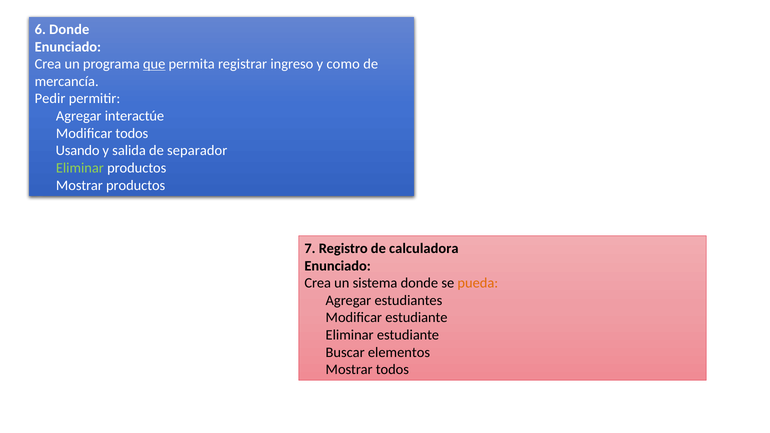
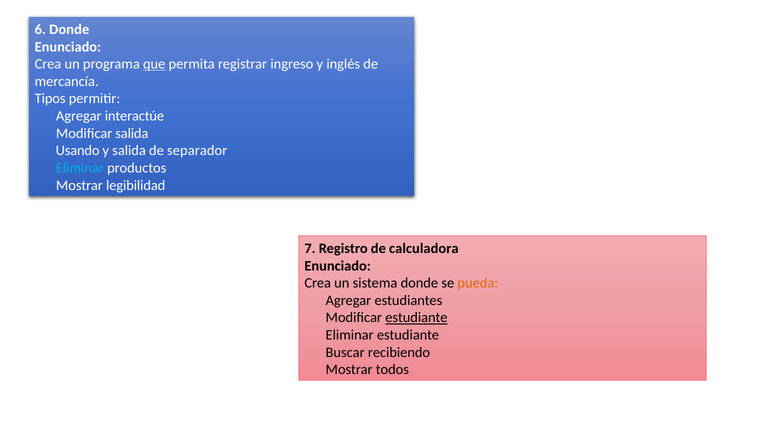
como: como -> inglés
Pedir: Pedir -> Tipos
Modificar todos: todos -> salida
Eliminar at (80, 168) colour: light green -> light blue
Mostrar productos: productos -> legibilidad
estudiante at (416, 318) underline: none -> present
elementos: elementos -> recibiendo
